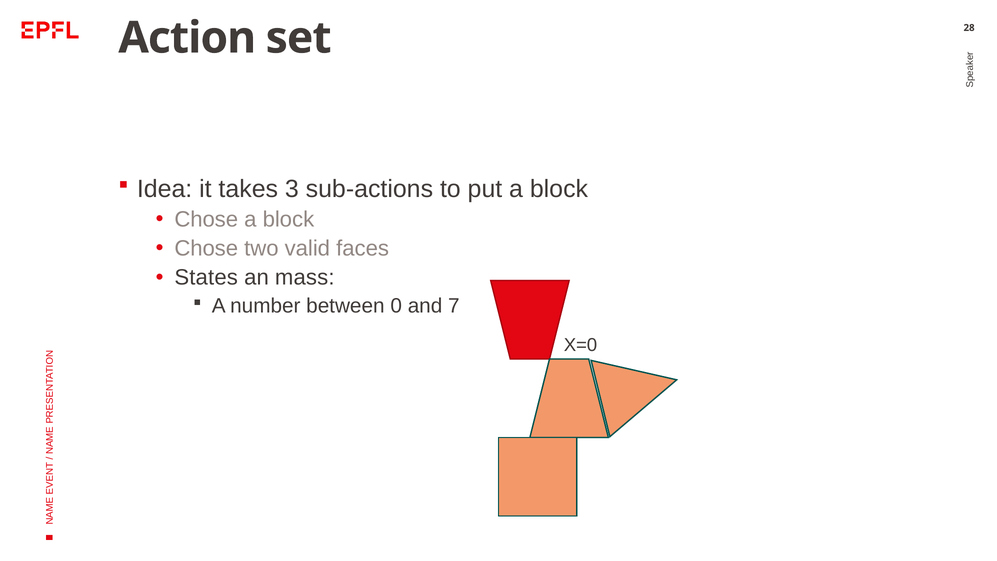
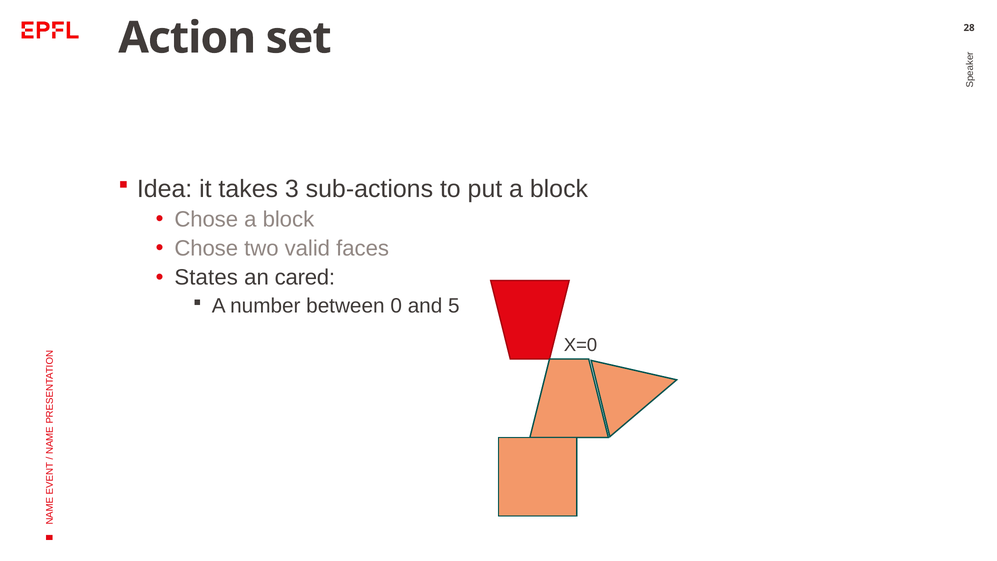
mass: mass -> cared
7: 7 -> 5
